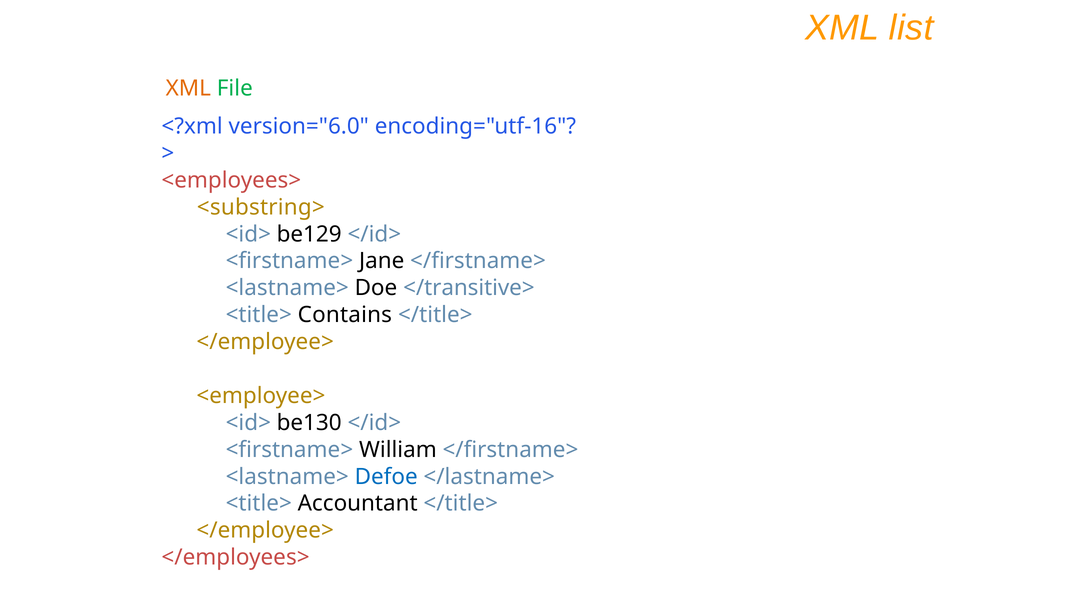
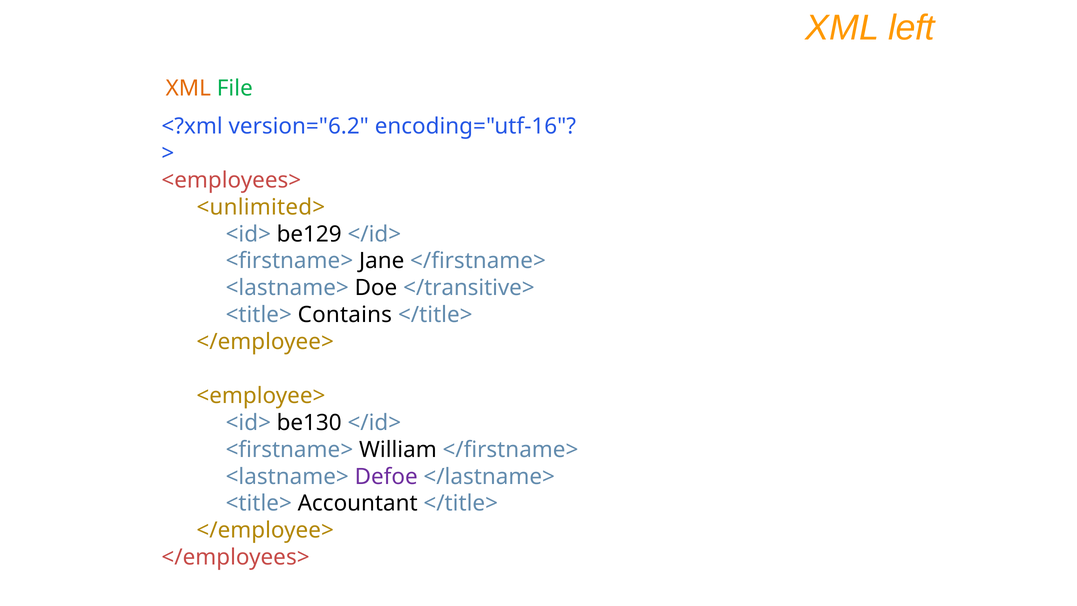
list: list -> left
version="6.0: version="6.0 -> version="6.2
<substring>: <substring> -> <unlimited>
Defoe colour: blue -> purple
